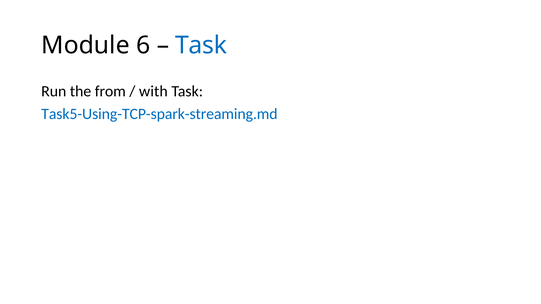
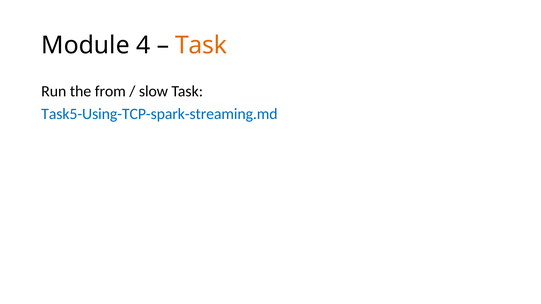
6: 6 -> 4
Task at (201, 45) colour: blue -> orange
with: with -> slow
